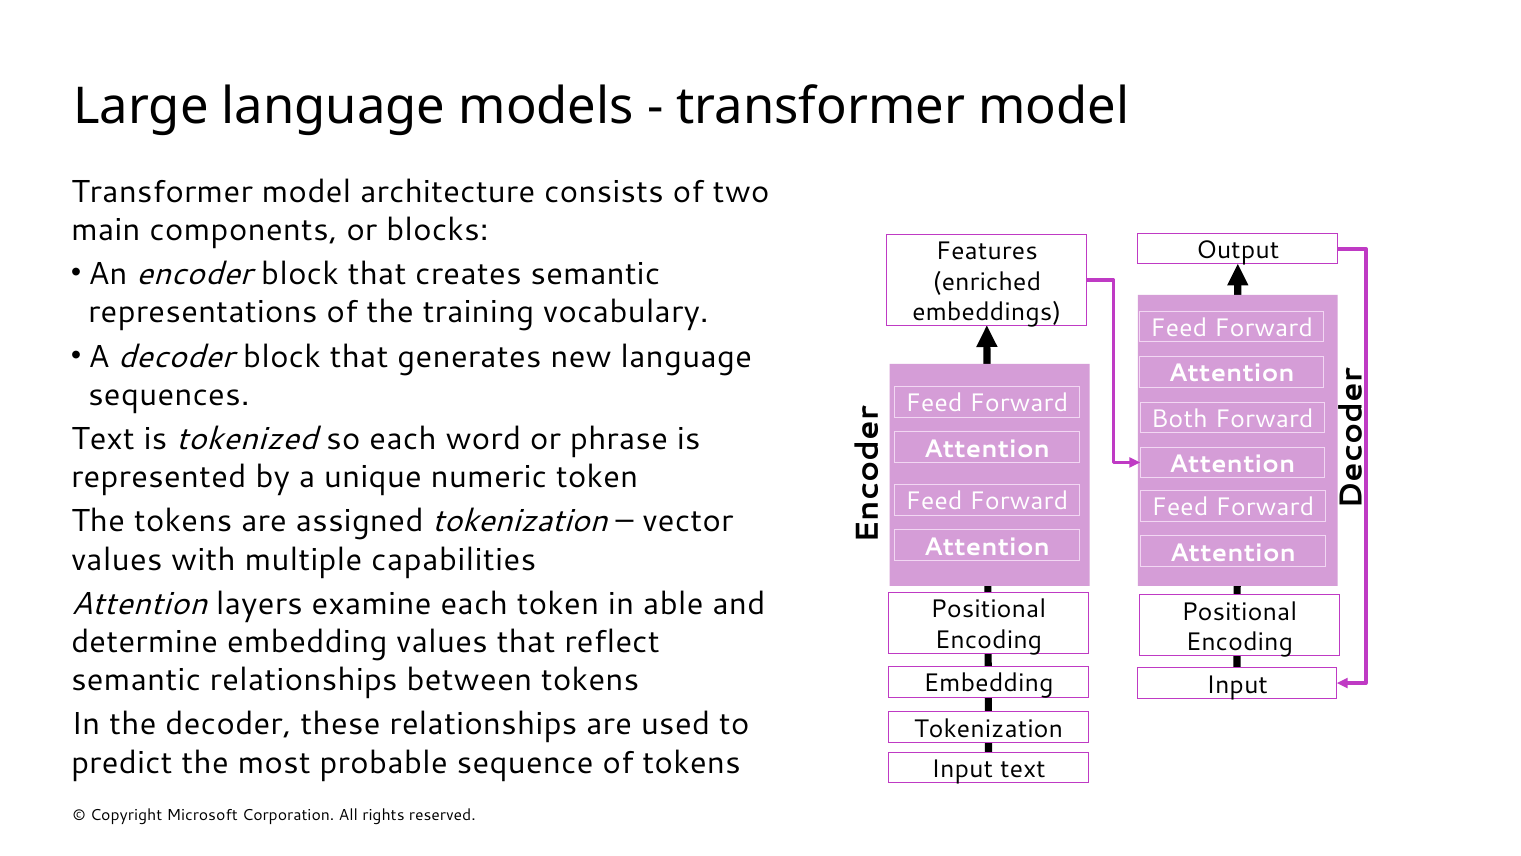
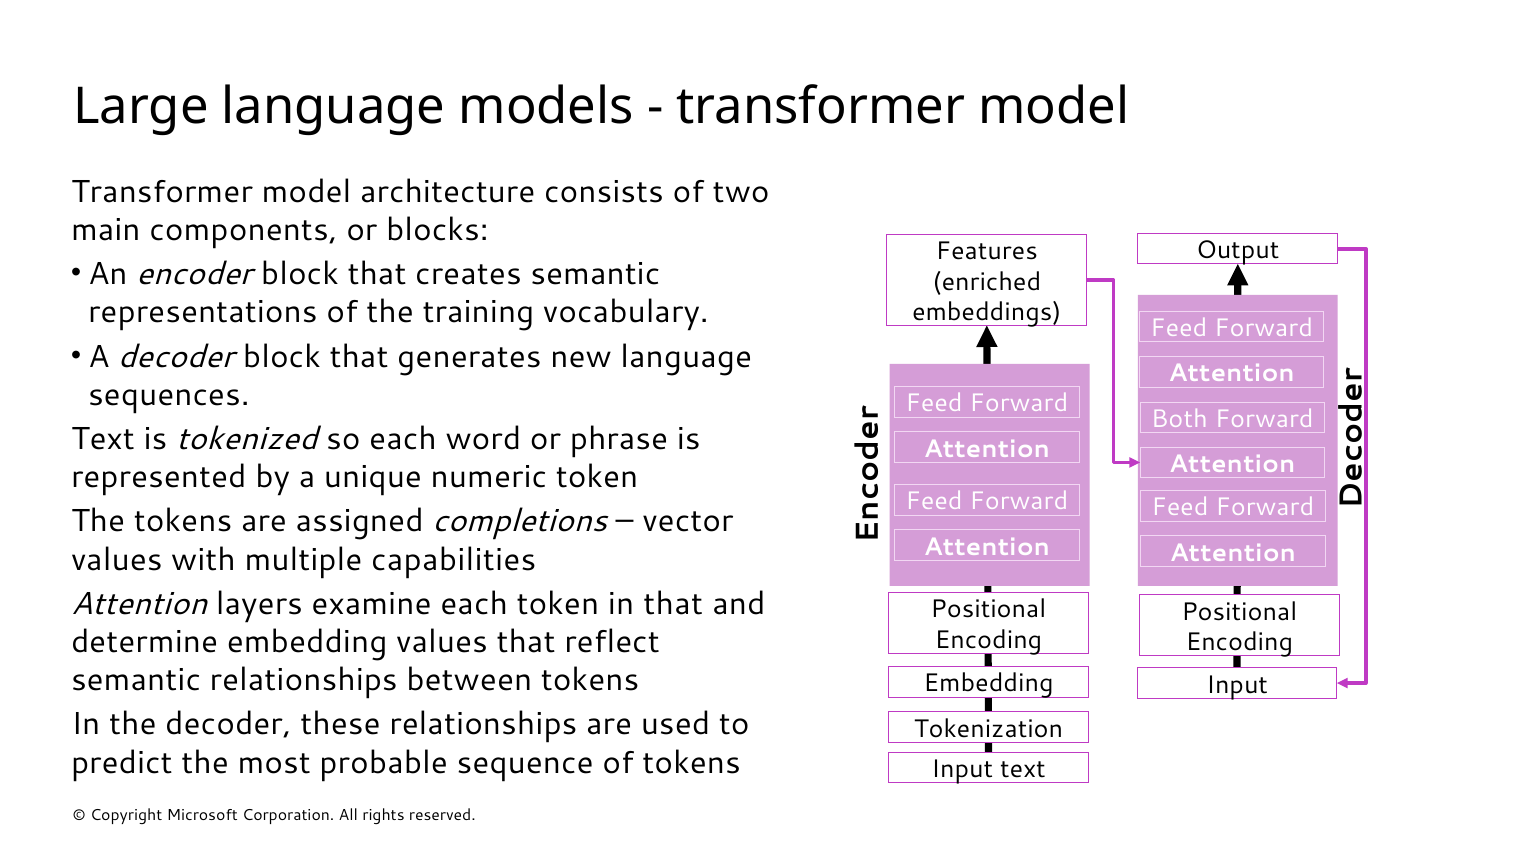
assigned tokenization: tokenization -> completions
in able: able -> that
